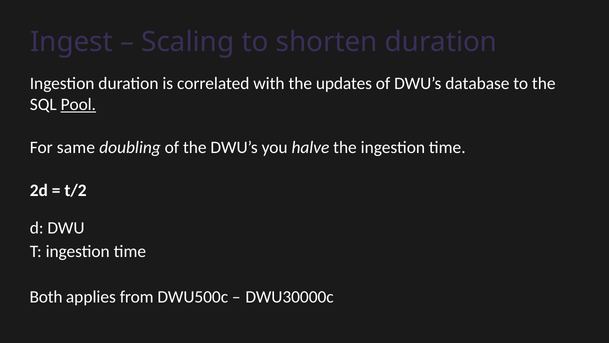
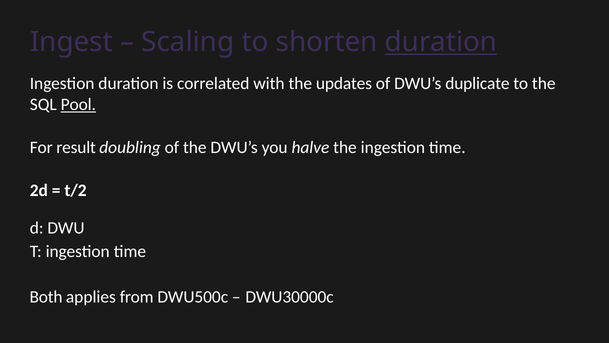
duration at (441, 42) underline: none -> present
database: database -> duplicate
same: same -> result
